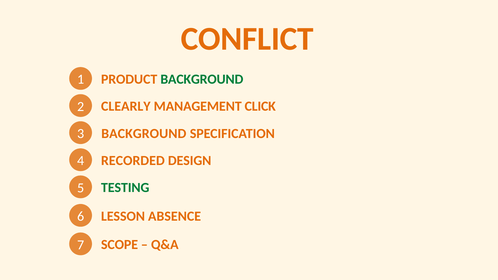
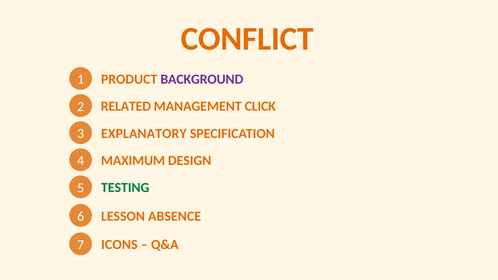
BACKGROUND at (202, 79) colour: green -> purple
CLEARLY: CLEARLY -> RELATED
3 BACKGROUND: BACKGROUND -> EXPLANATORY
RECORDED: RECORDED -> MAXIMUM
SCOPE: SCOPE -> ICONS
